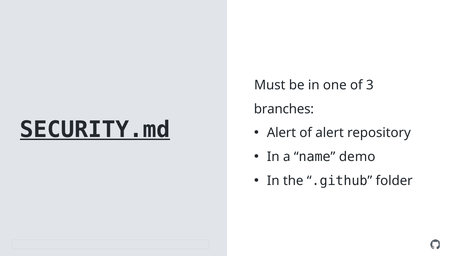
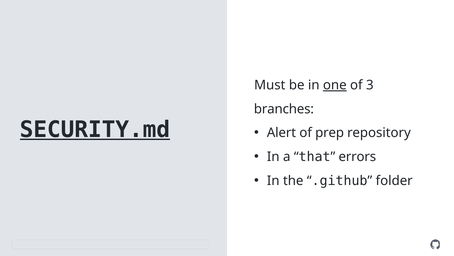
one underline: none -> present
of alert: alert -> prep
name: name -> that
demo: demo -> errors
